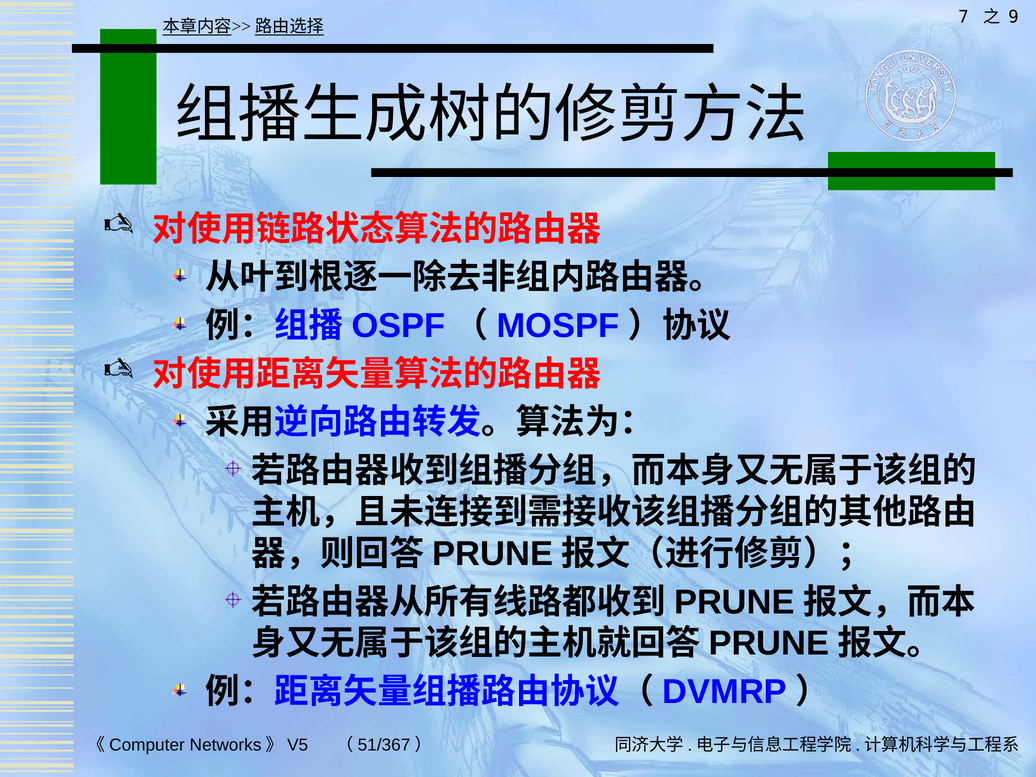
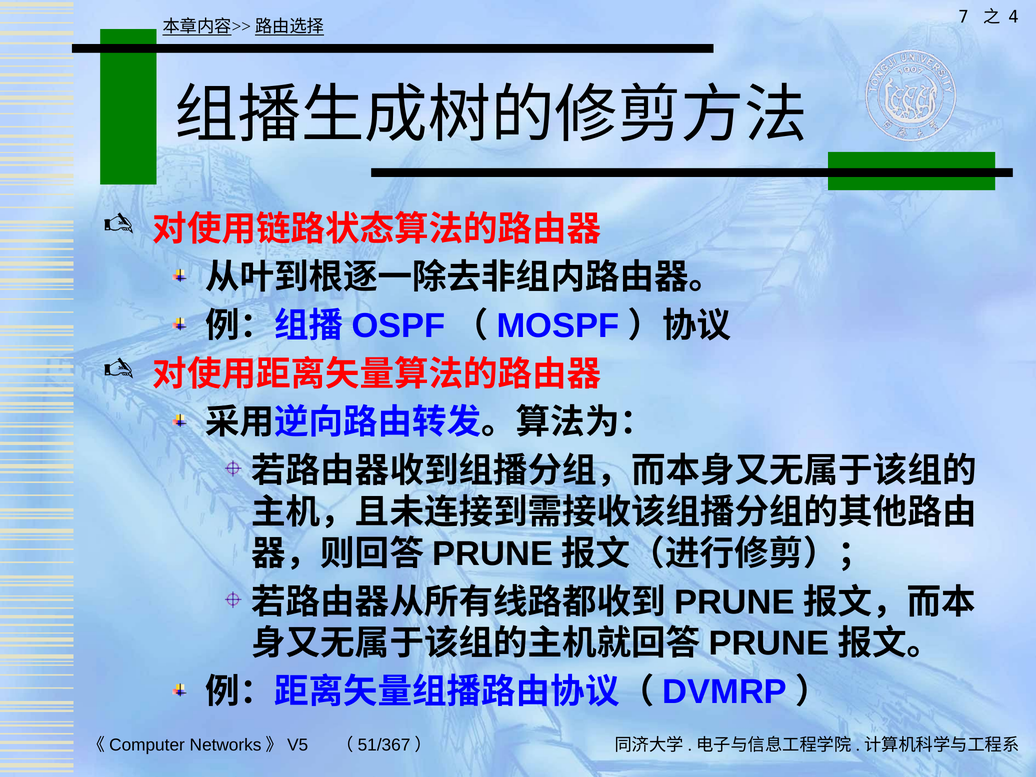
9: 9 -> 4
